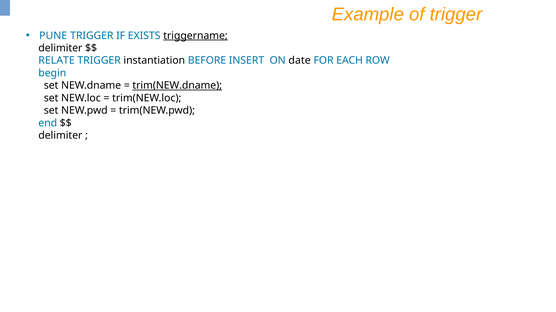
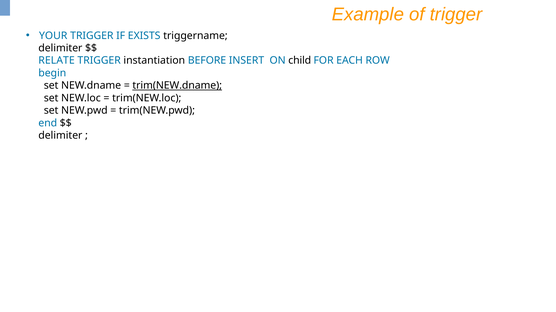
PUNE: PUNE -> YOUR
triggername underline: present -> none
date: date -> child
